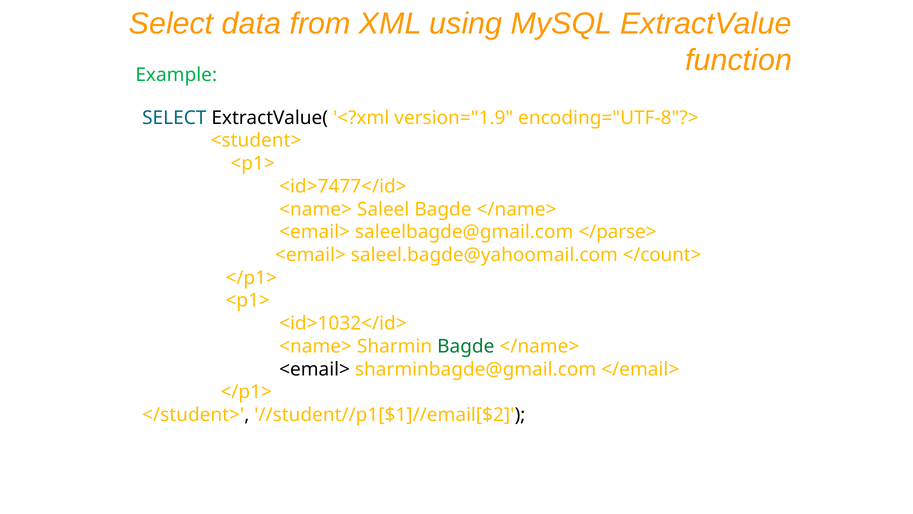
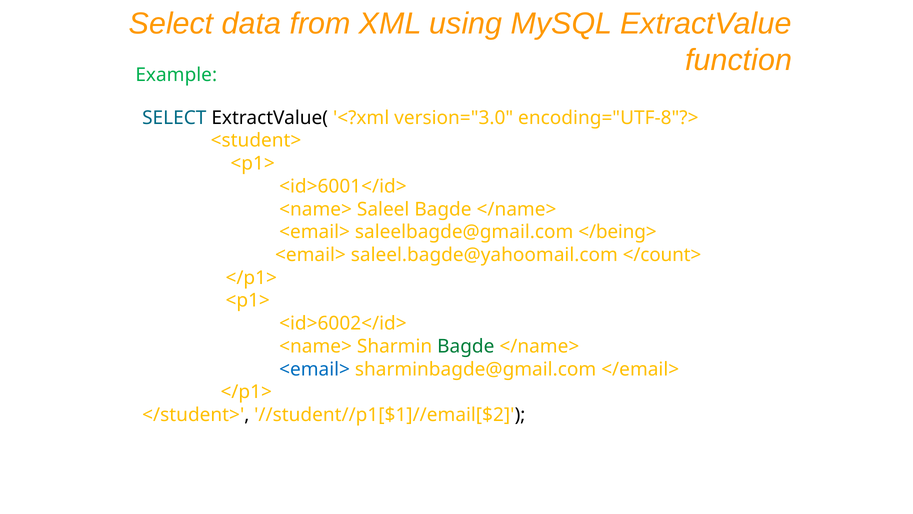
version="1.9: version="1.9 -> version="3.0
<id>7477</id>: <id>7477</id> -> <id>6001</id>
</parse>: </parse> -> </being>
<id>1032</id>: <id>1032</id> -> <id>6002</id>
<email> at (315, 369) colour: black -> blue
